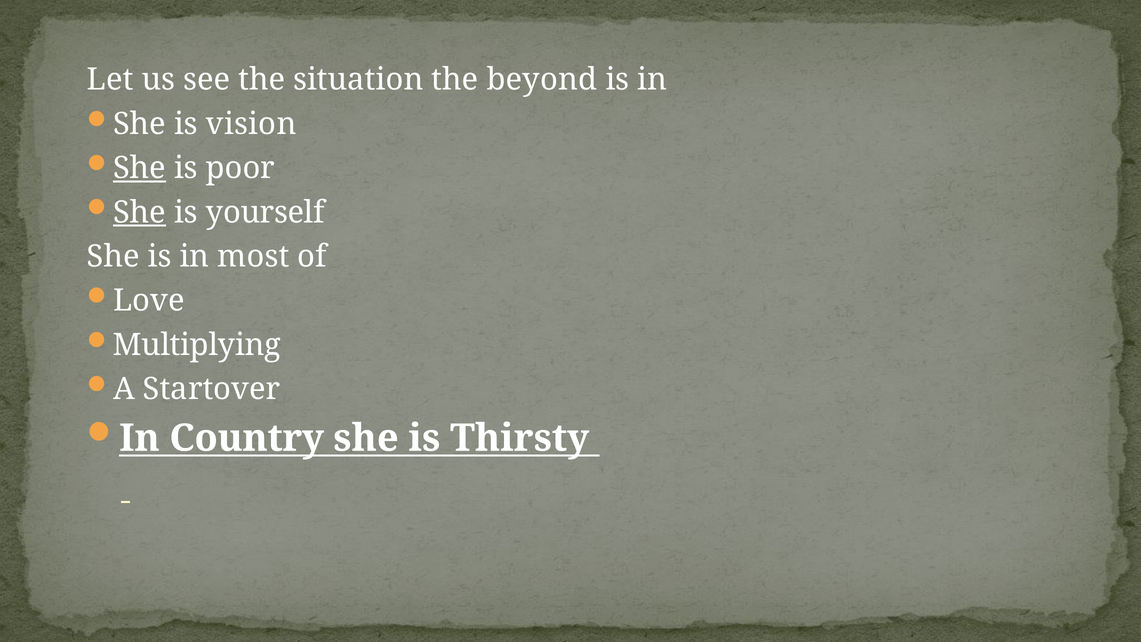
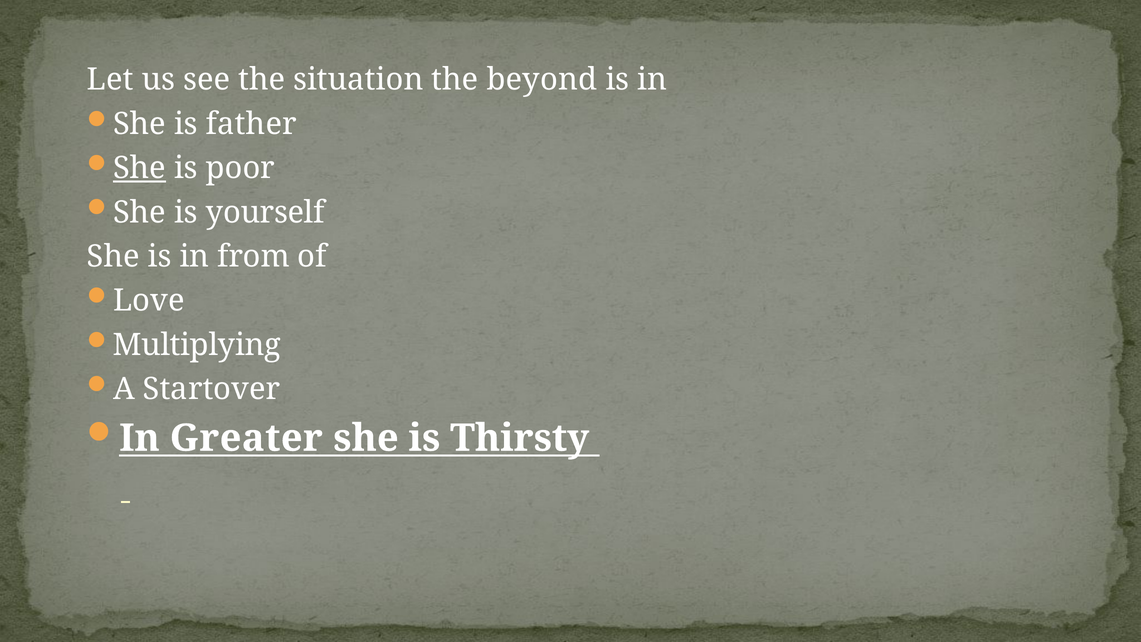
vision: vision -> father
She at (140, 212) underline: present -> none
most: most -> from
Country: Country -> Greater
